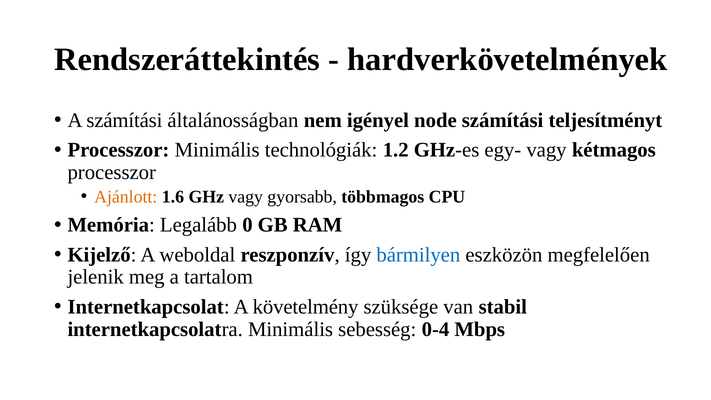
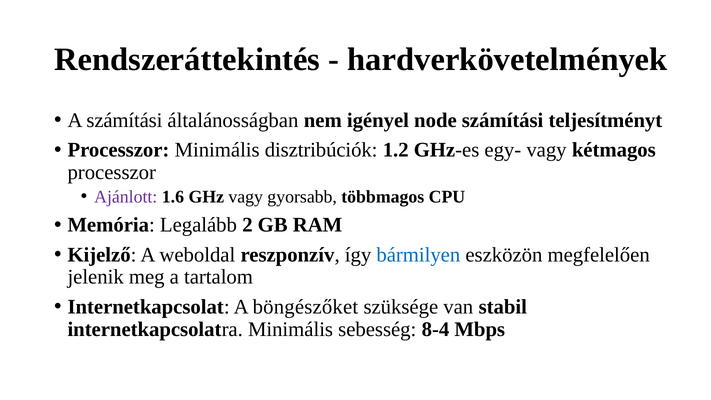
technológiák: technológiák -> disztribúciók
Ajánlott colour: orange -> purple
0: 0 -> 2
követelmény: követelmény -> böngészőket
0-4: 0-4 -> 8-4
